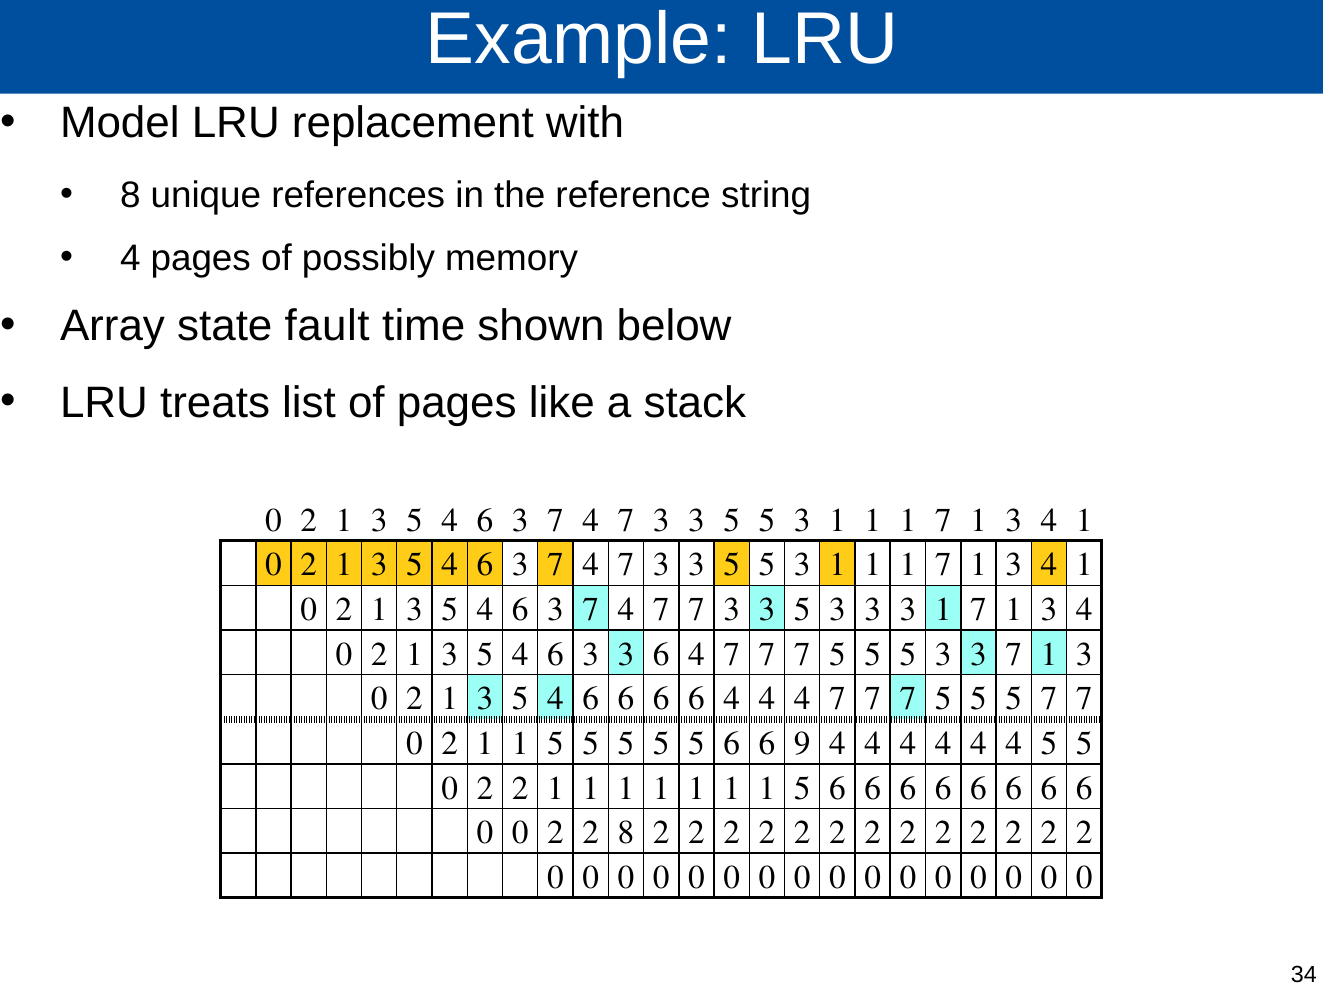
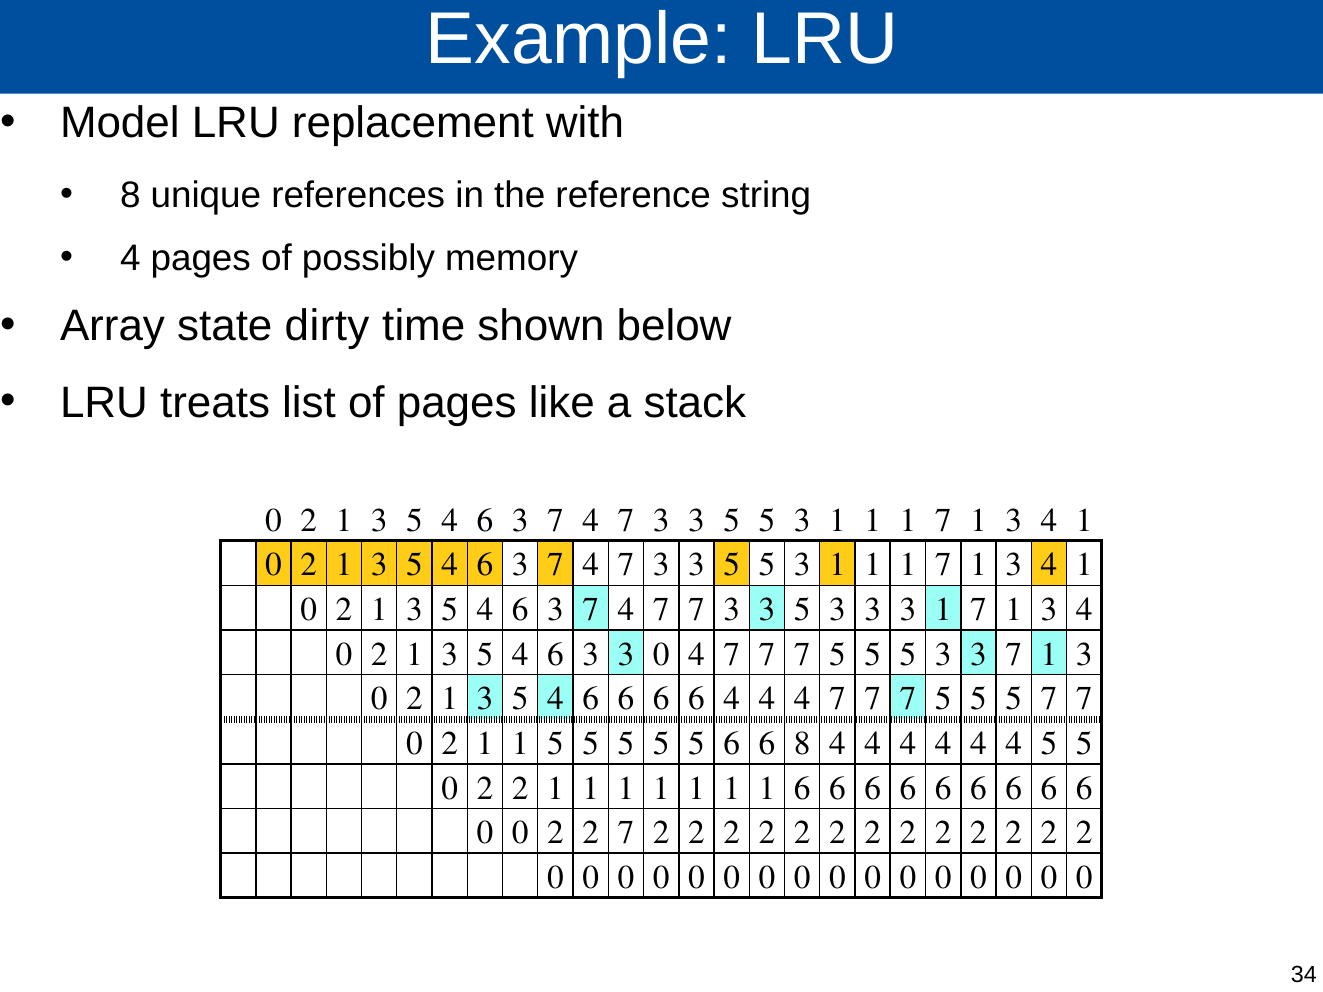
fault: fault -> dirty
3 3 6: 6 -> 0
6 9: 9 -> 8
1 1 1 5: 5 -> 6
2 8: 8 -> 7
